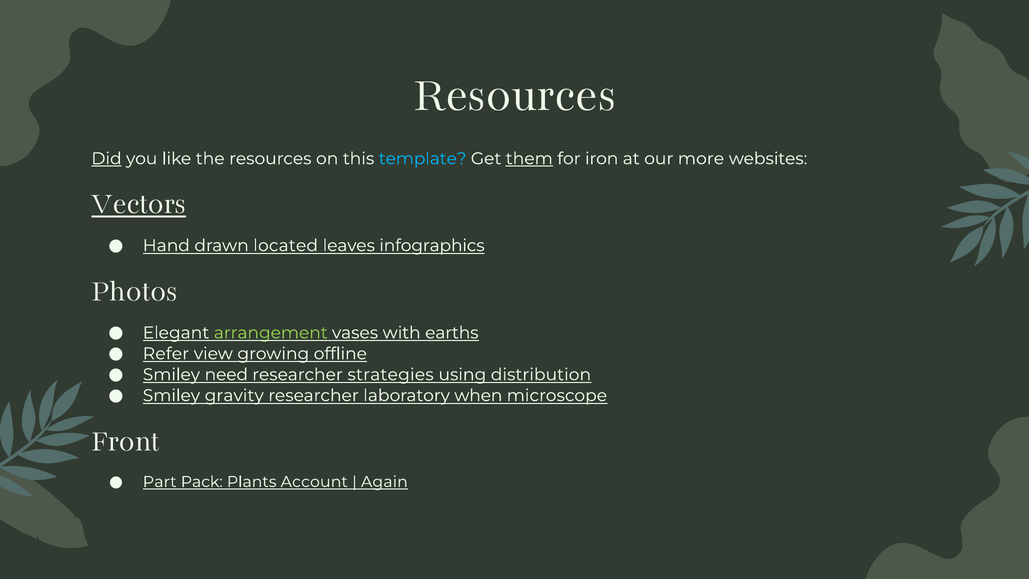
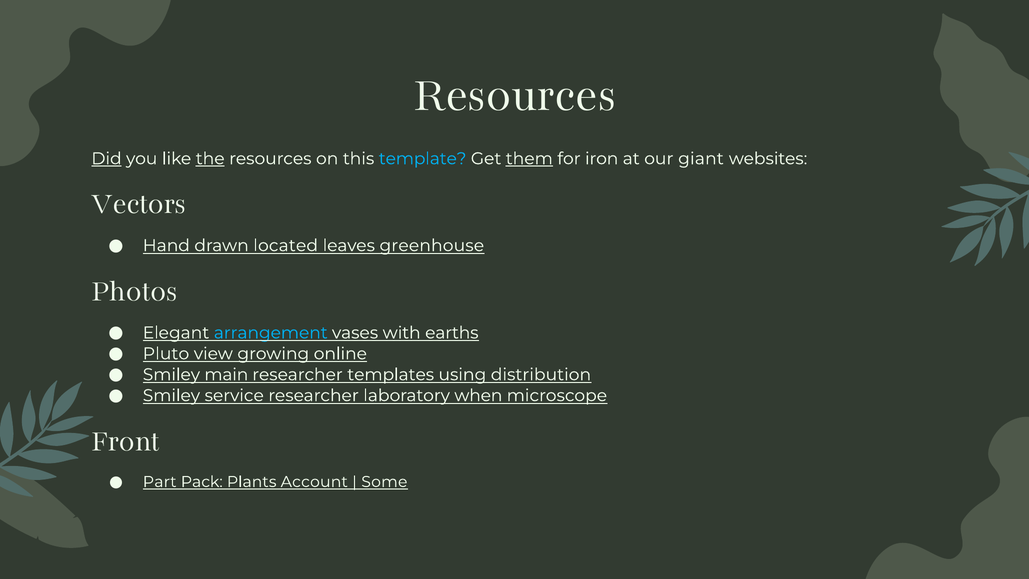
the underline: none -> present
more: more -> giant
Vectors underline: present -> none
infographics: infographics -> greenhouse
arrangement colour: light green -> light blue
Refer: Refer -> Pluto
offline: offline -> online
need: need -> main
strategies: strategies -> templates
gravity: gravity -> service
Again: Again -> Some
